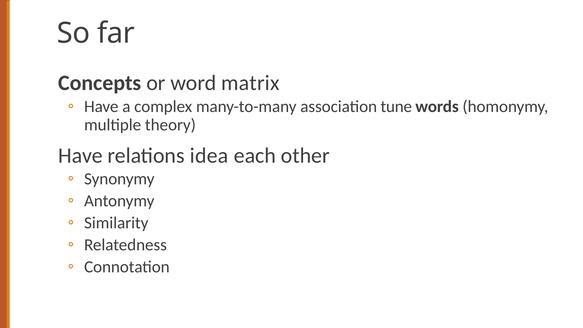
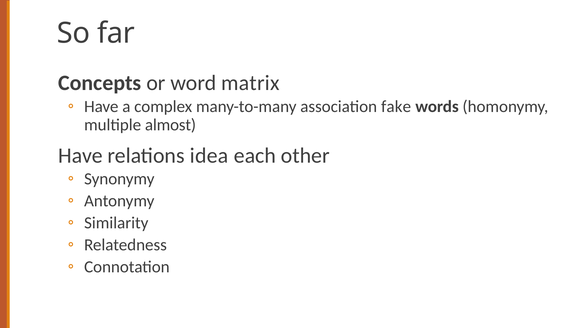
tune: tune -> fake
theory: theory -> almost
